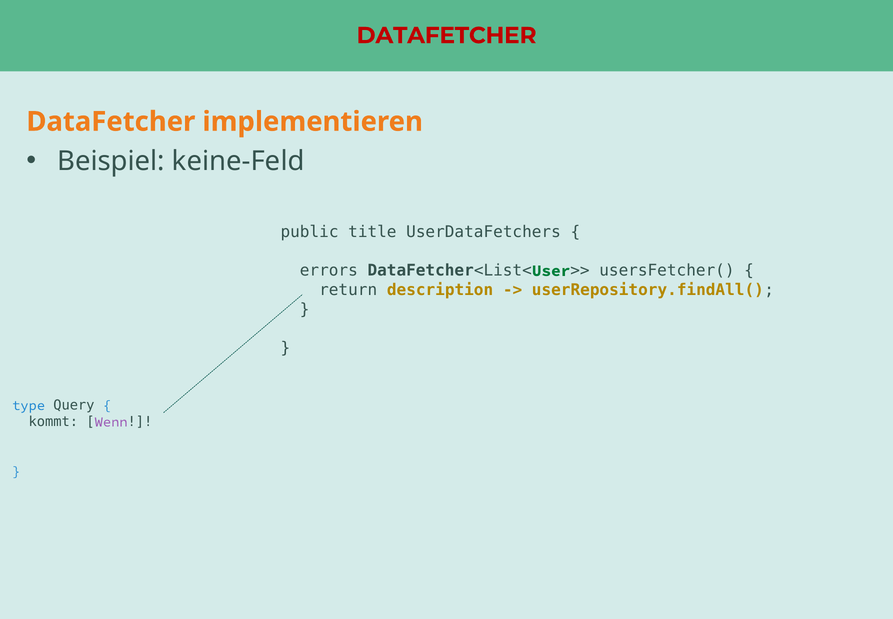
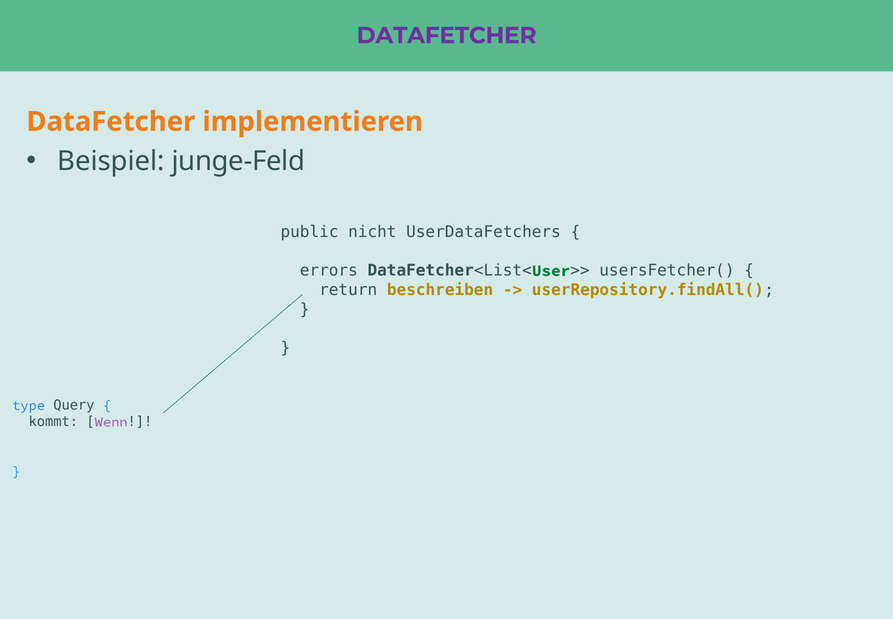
DATAFETCHER at (447, 35) colour: red -> purple
keine-Feld: keine-Feld -> junge-Feld
title: title -> nicht
description: description -> beschreiben
